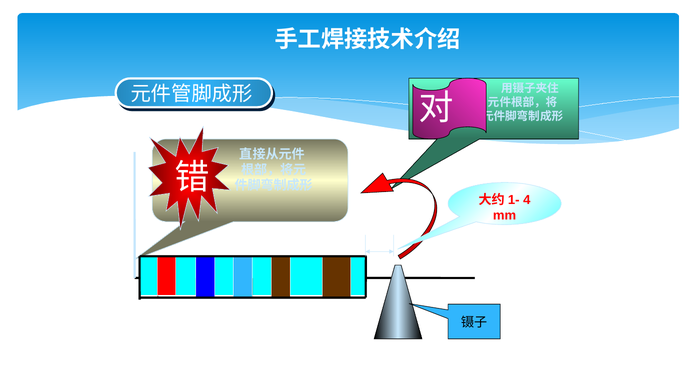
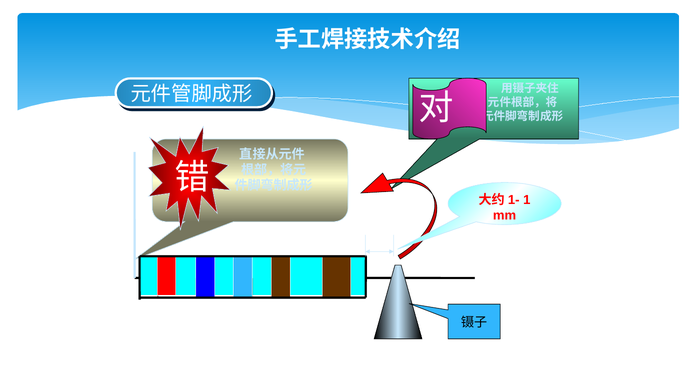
4: 4 -> 1
